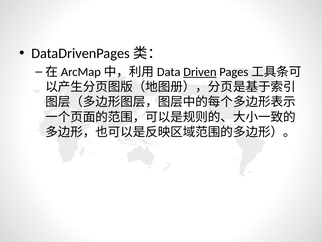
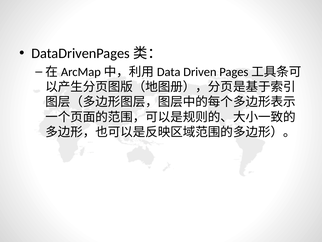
Driven underline: present -> none
